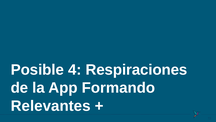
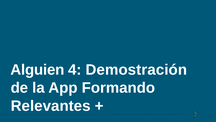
Posible: Posible -> Alguien
Respiraciones: Respiraciones -> Demostración
